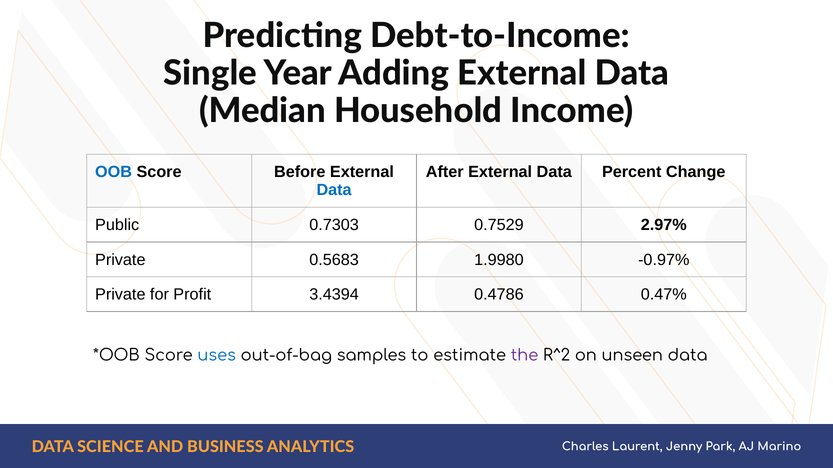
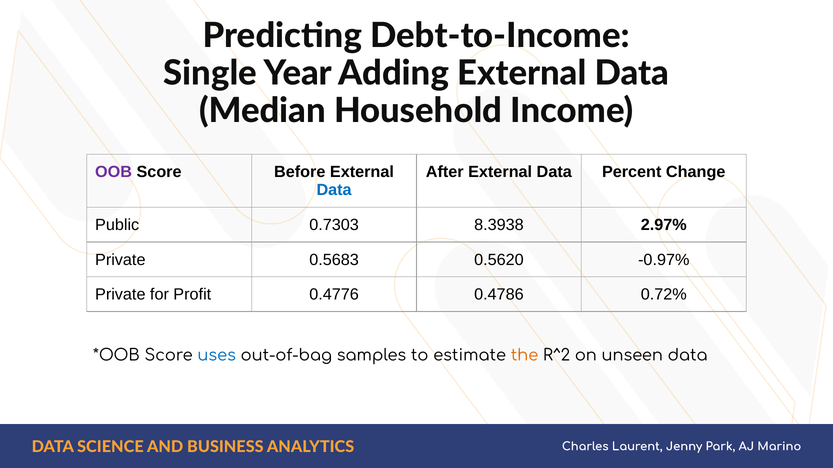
OOB colour: blue -> purple
0.7529: 0.7529 -> 8.3938
1.9980: 1.9980 -> 0.5620
3.4394: 3.4394 -> 0.4776
0.47%: 0.47% -> 0.72%
the colour: purple -> orange
